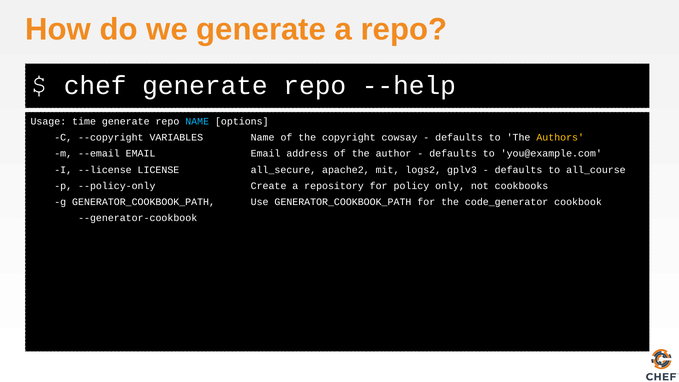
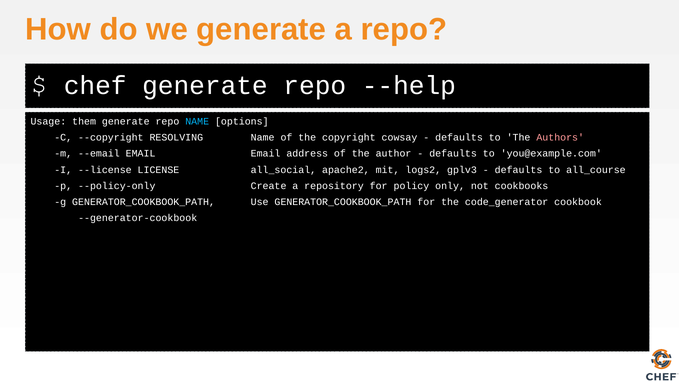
time: time -> them
VARIABLES: VARIABLES -> RESOLVING
Authors colour: yellow -> pink
all_secure: all_secure -> all_social
